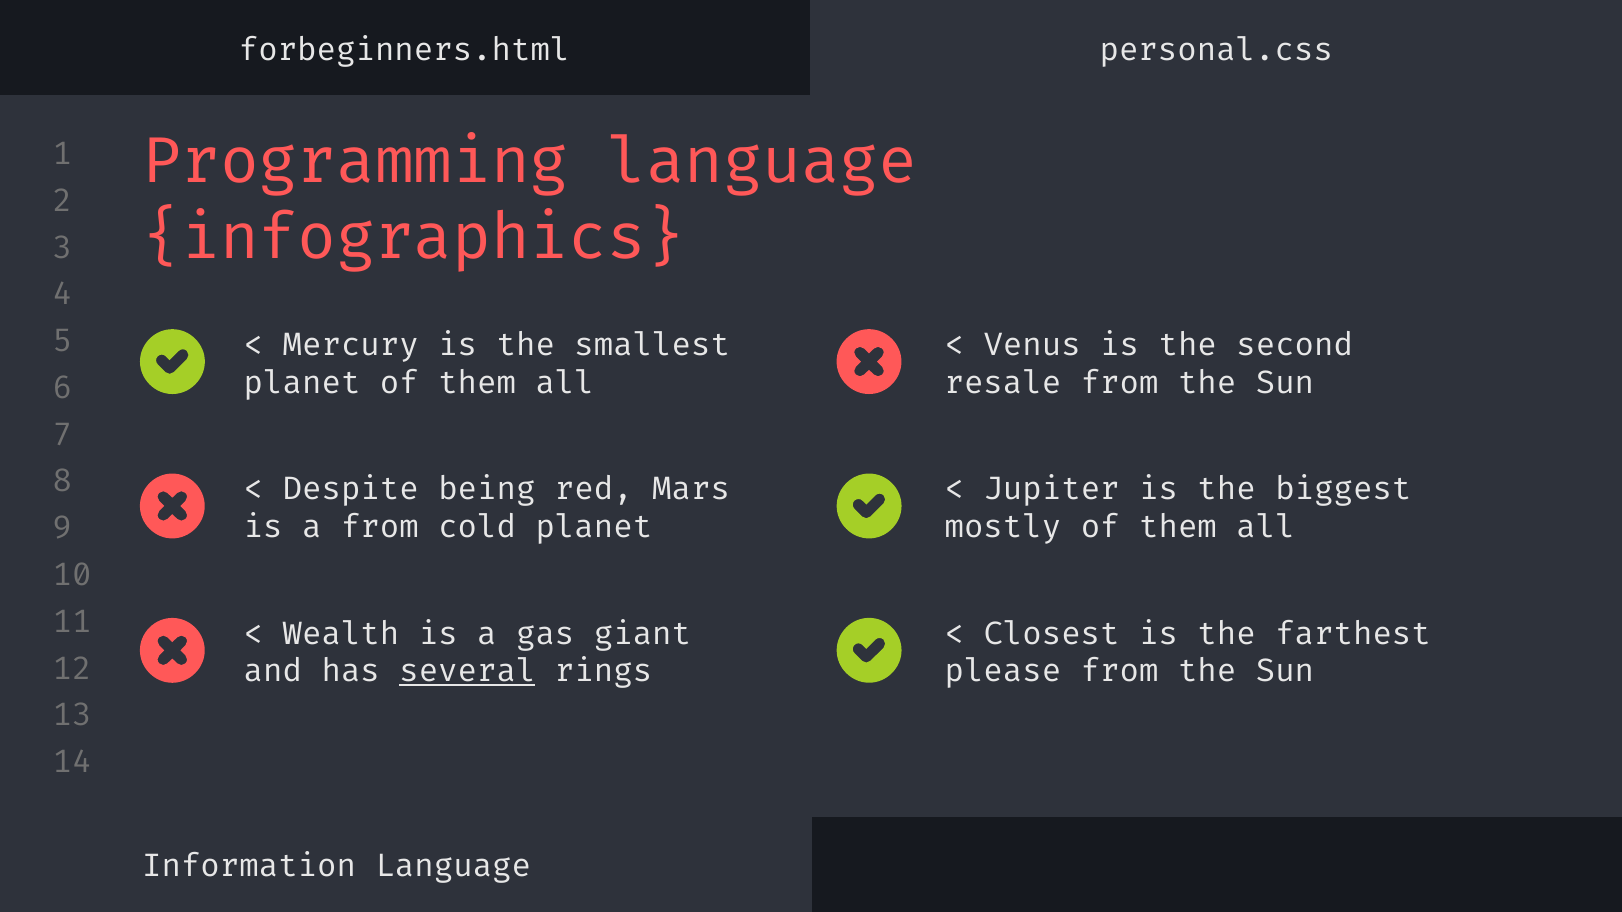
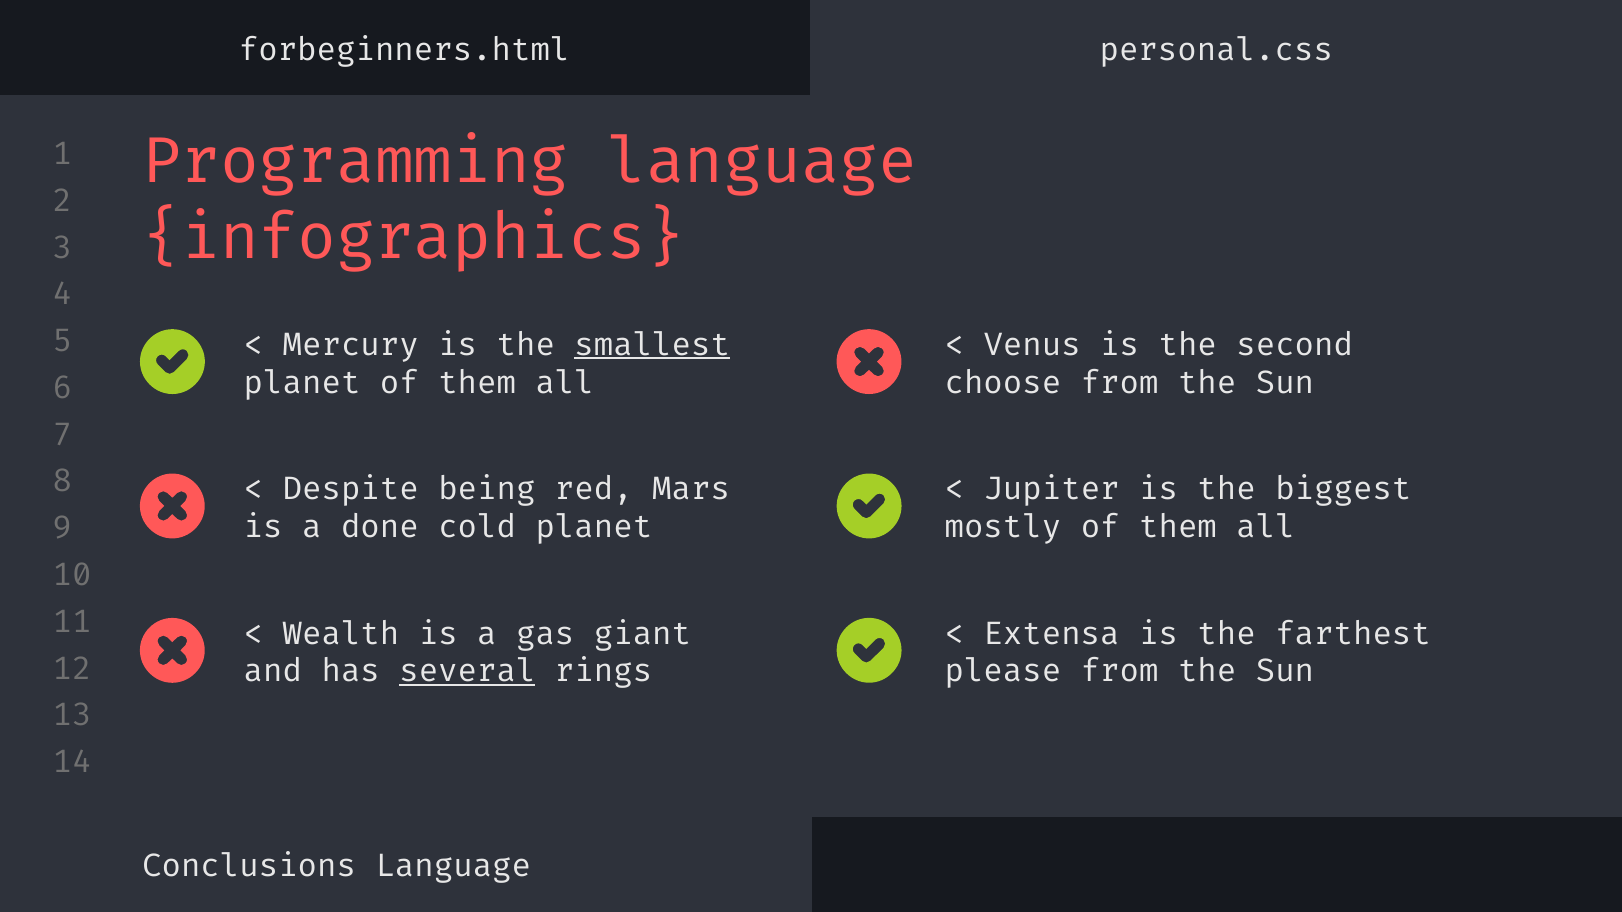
smallest underline: none -> present
resale: resale -> choose
a from: from -> done
Closest: Closest -> Extensa
Information: Information -> Conclusions
